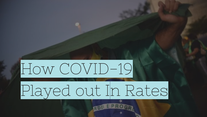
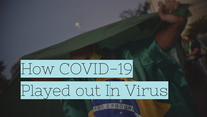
Rates: Rates -> Virus
